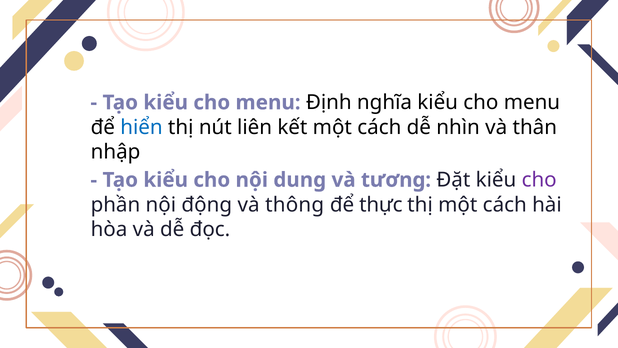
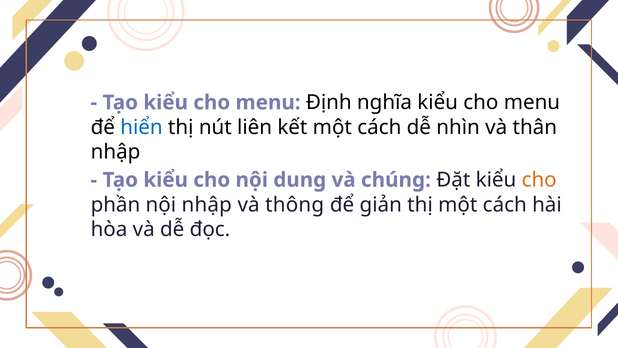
tương: tương -> chúng
cho at (539, 180) colour: purple -> orange
nội động: động -> nhập
thực: thực -> giản
